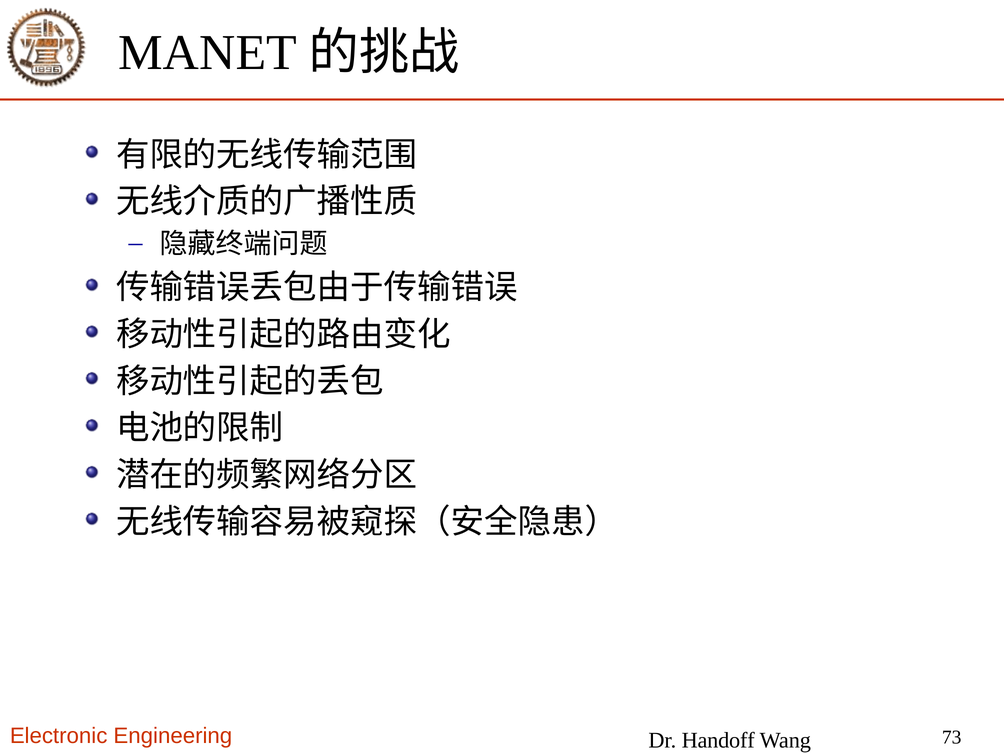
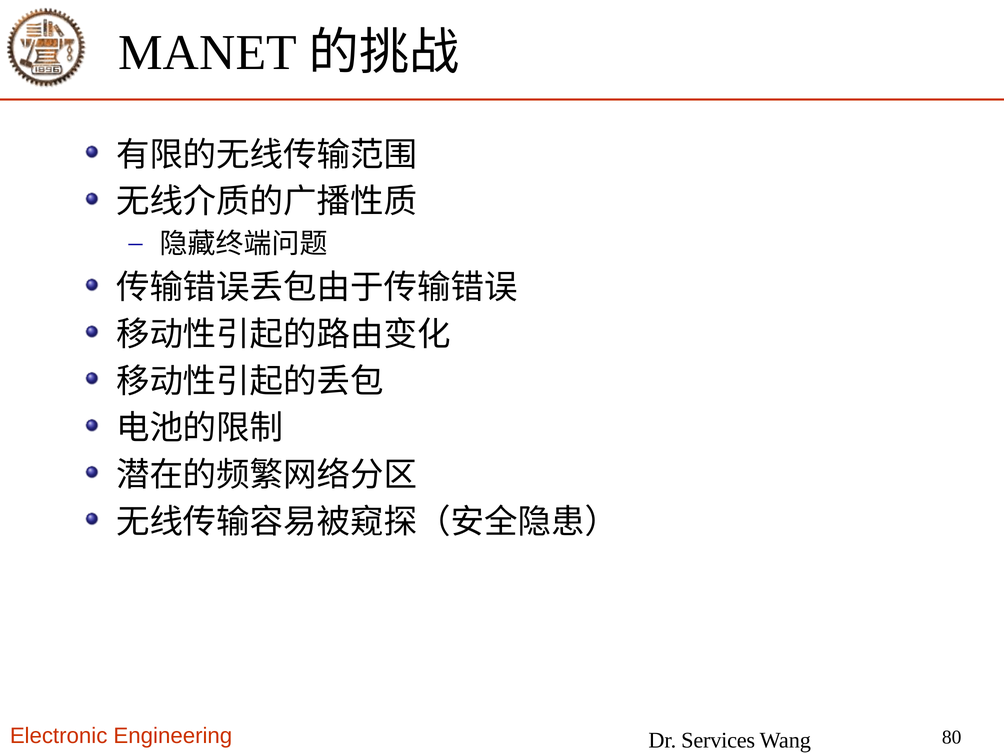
Handoff: Handoff -> Services
73: 73 -> 80
